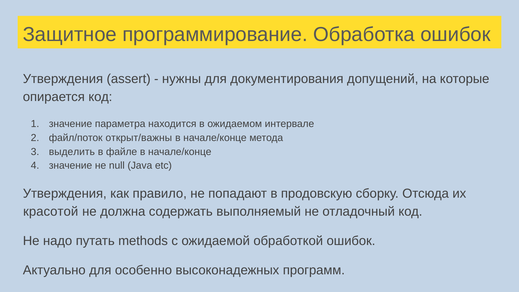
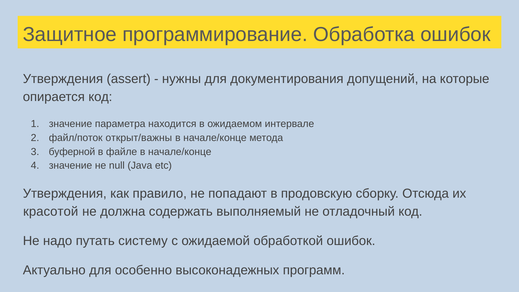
выделить: выделить -> буферной
methods: methods -> систему
